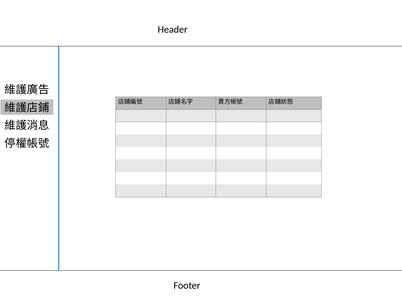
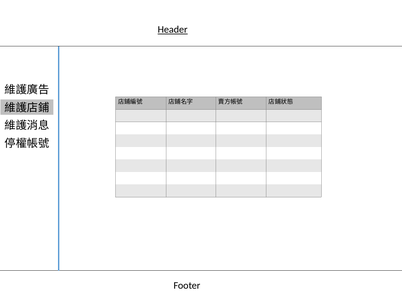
Header underline: none -> present
